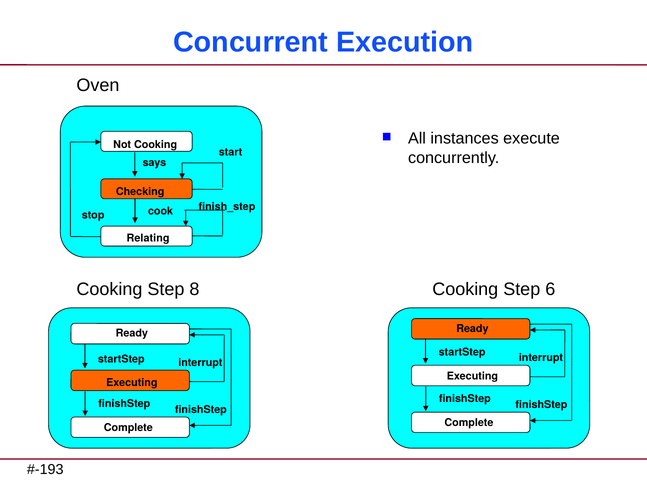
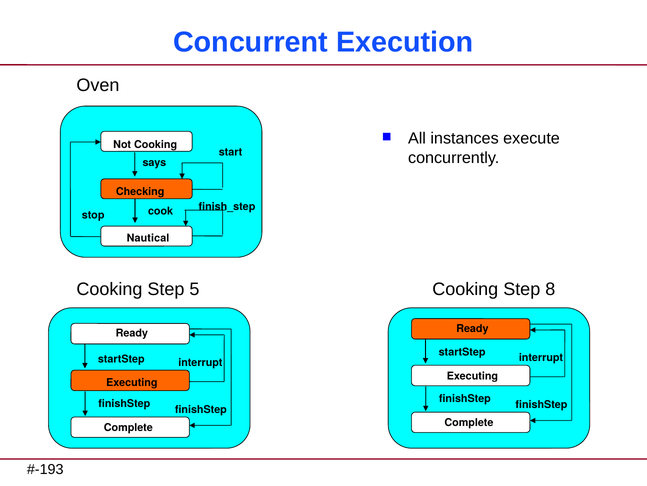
Relating: Relating -> Nautical
8: 8 -> 5
6: 6 -> 8
